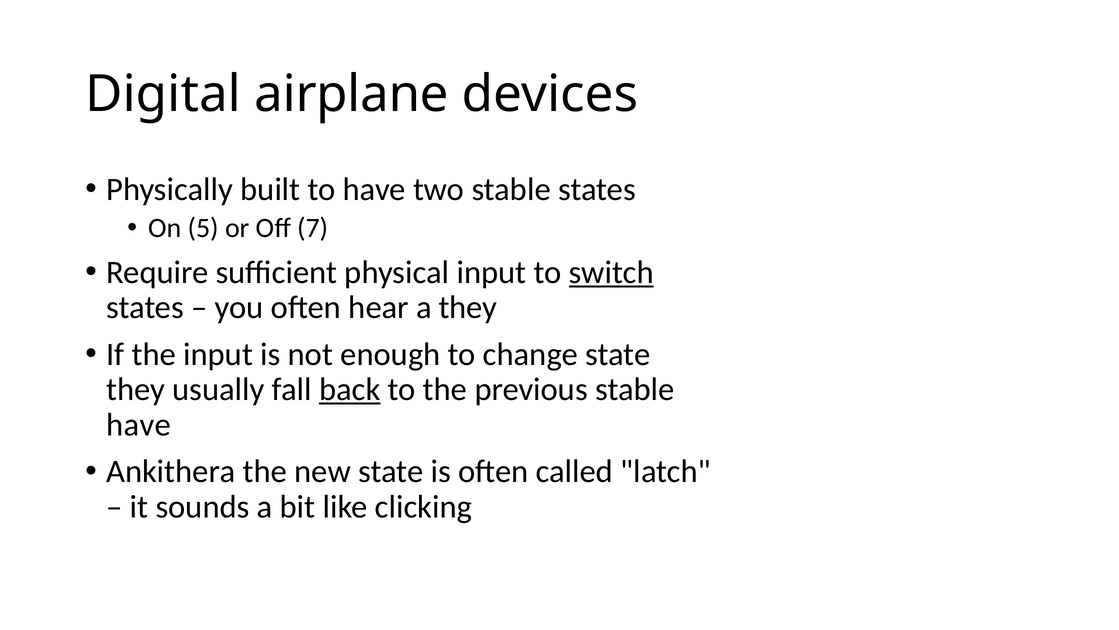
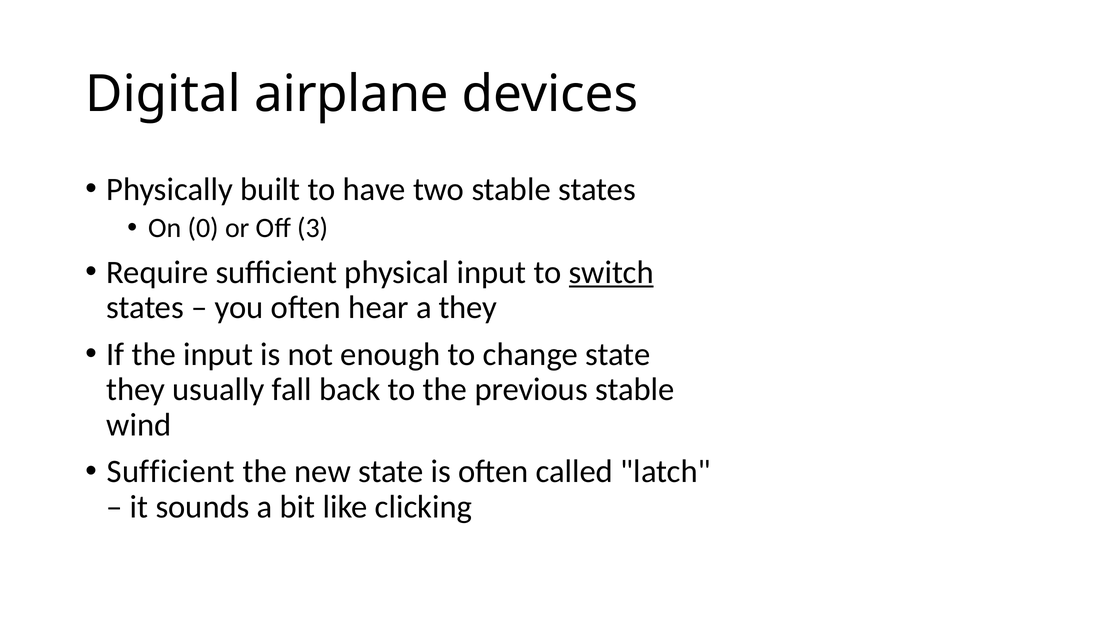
5: 5 -> 0
7: 7 -> 3
back underline: present -> none
have at (139, 424): have -> wind
Ankithera at (171, 471): Ankithera -> Sufficient
